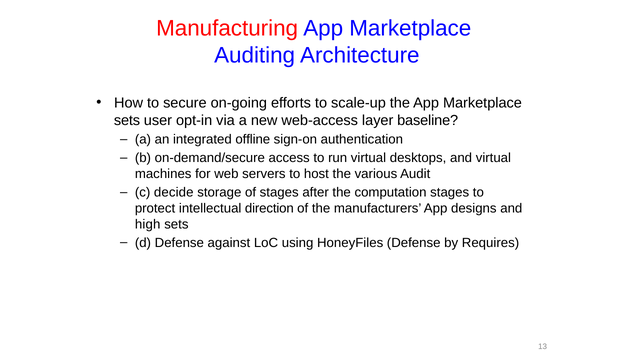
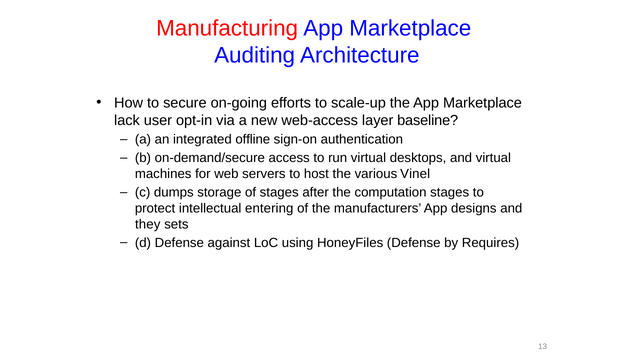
sets at (127, 120): sets -> lack
Audit: Audit -> Vinel
decide: decide -> dumps
direction: direction -> entering
high: high -> they
